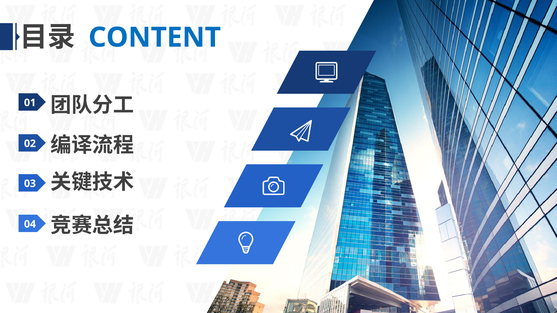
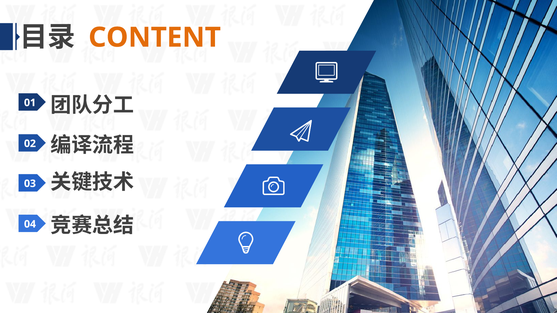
CONTENT colour: blue -> orange
